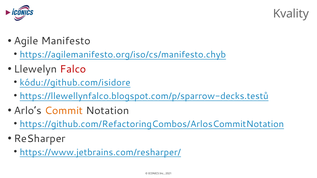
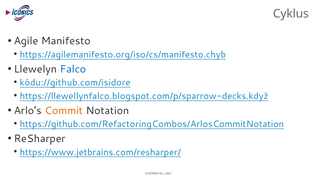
Kvality: Kvality -> Cyklus
Falco colour: red -> blue
https://llewellynfalco.blogspot.com/p/sparrow-decks.testů: https://llewellynfalco.blogspot.com/p/sparrow-decks.testů -> https://llewellynfalco.blogspot.com/p/sparrow-decks.když
